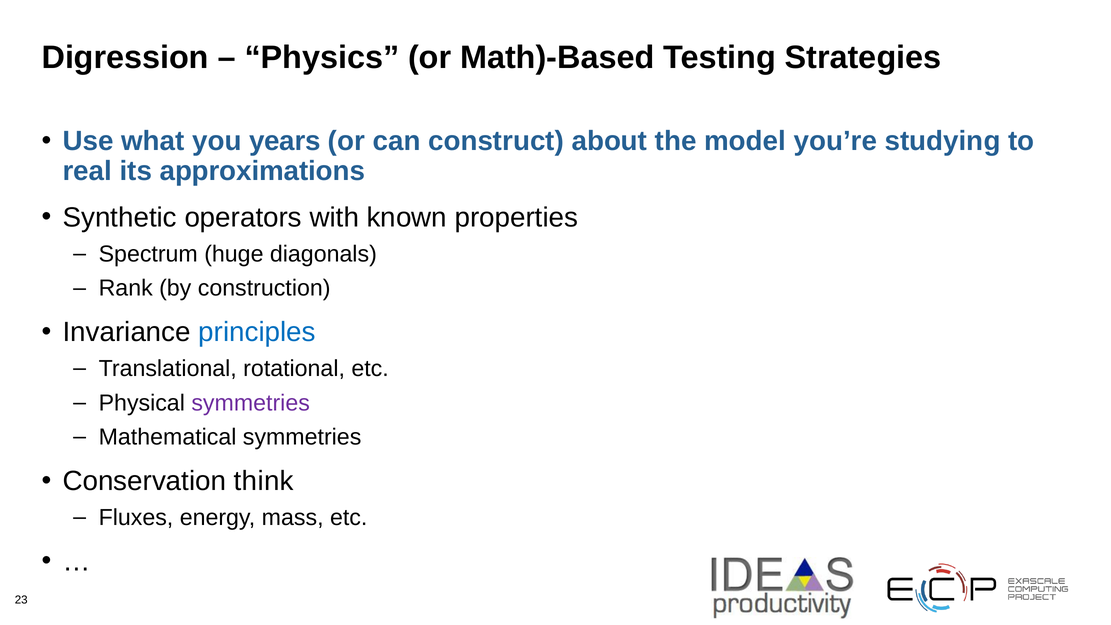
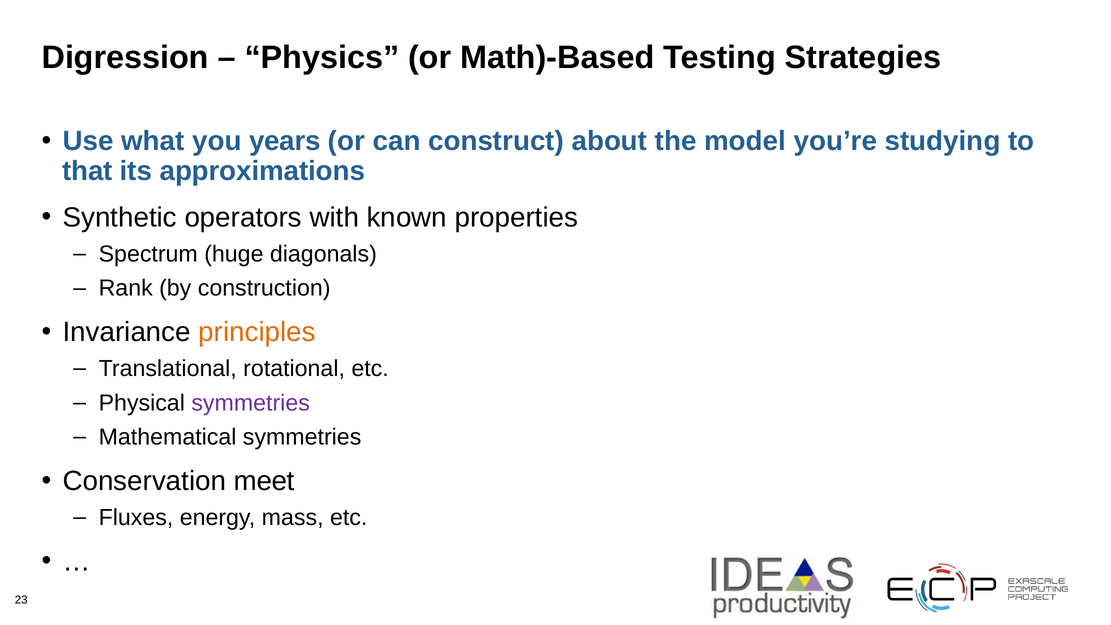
real: real -> that
principles colour: blue -> orange
think: think -> meet
